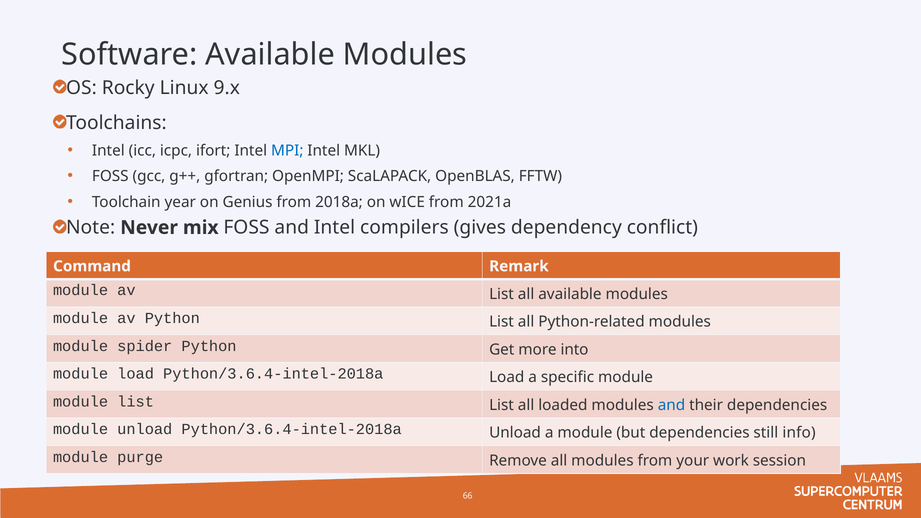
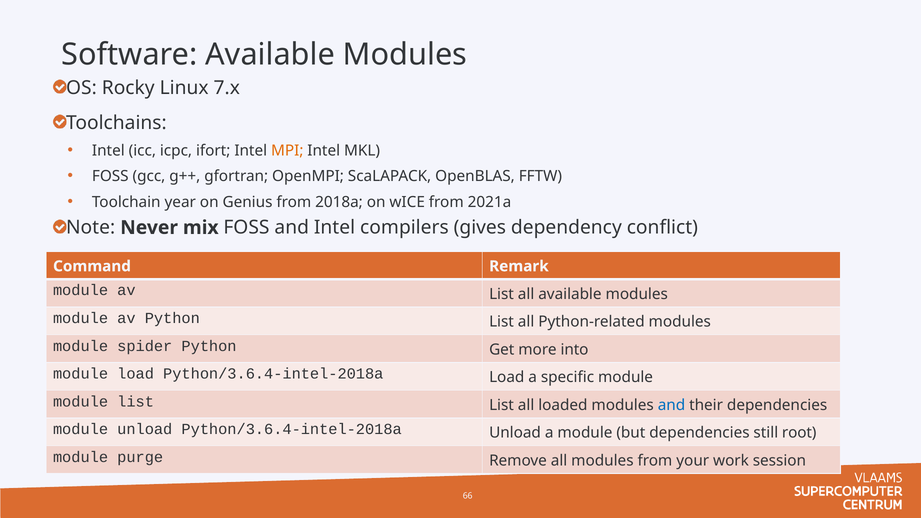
9.x: 9.x -> 7.x
MPI colour: blue -> orange
info: info -> root
